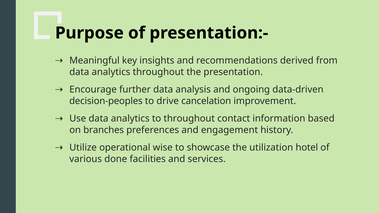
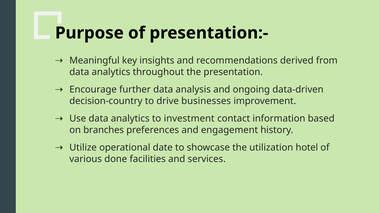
decision-peoples: decision-peoples -> decision-country
cancelation: cancelation -> businesses
to throughout: throughout -> investment
wise: wise -> date
